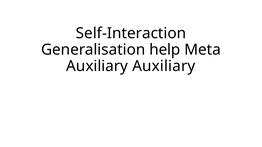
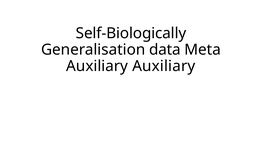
Self-Interaction: Self-Interaction -> Self-Biologically
help: help -> data
